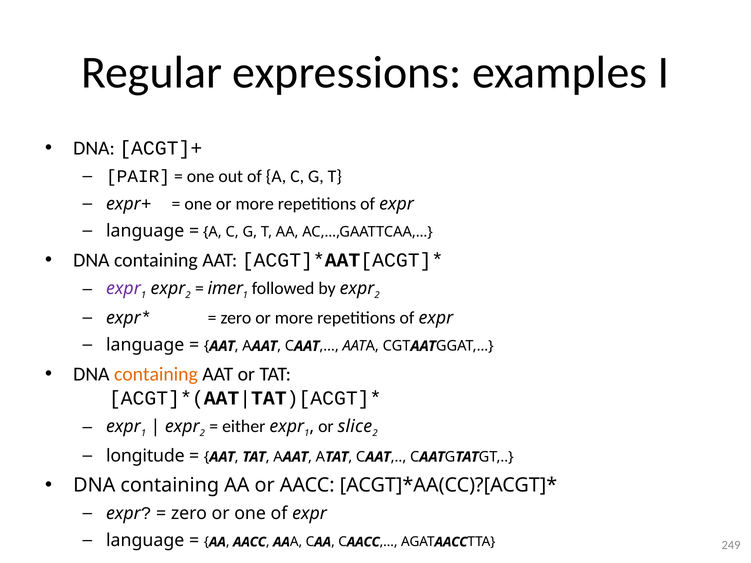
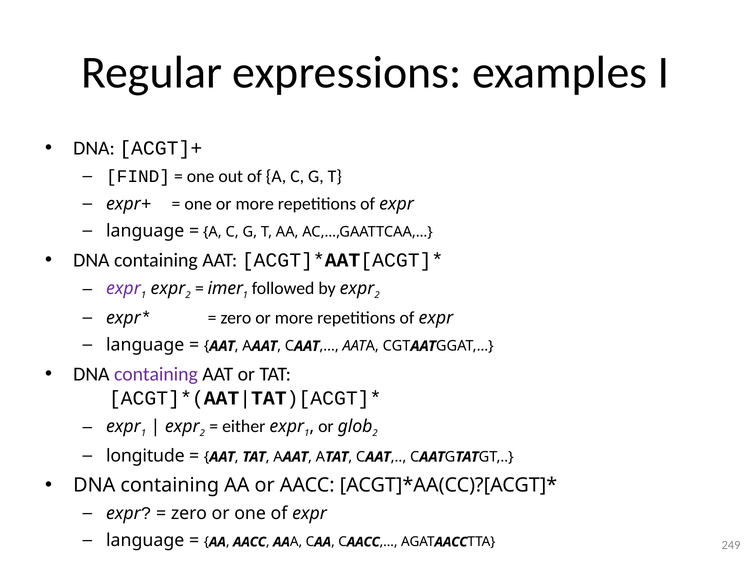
PAIR: PAIR -> FIND
containing at (156, 375) colour: orange -> purple
slice: slice -> glob
